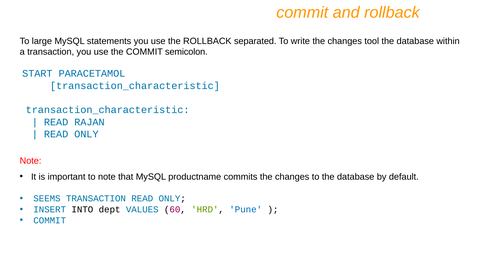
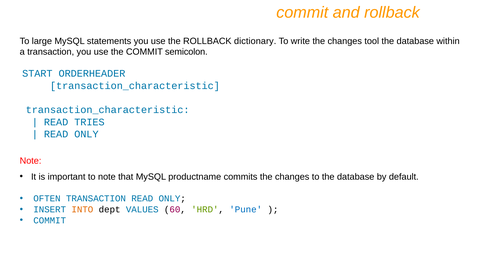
separated: separated -> dictionary
PARACETAMOL: PARACETAMOL -> ORDERHEADER
RAJAN: RAJAN -> TRIES
SEEMS: SEEMS -> OFTEN
INTO colour: black -> orange
